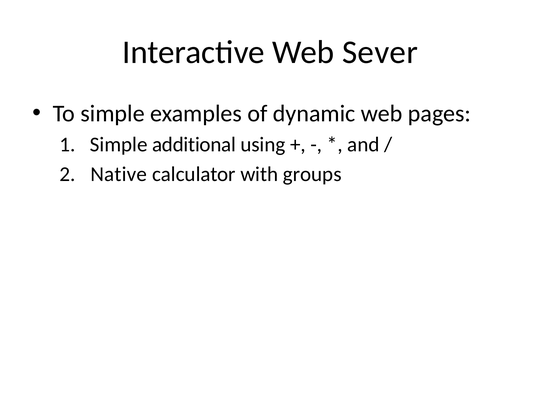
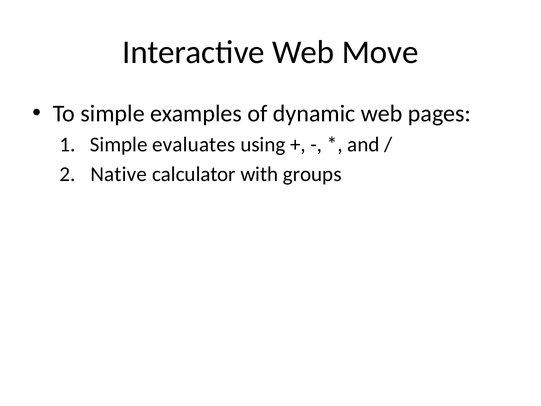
Sever: Sever -> Move
additional: additional -> evaluates
